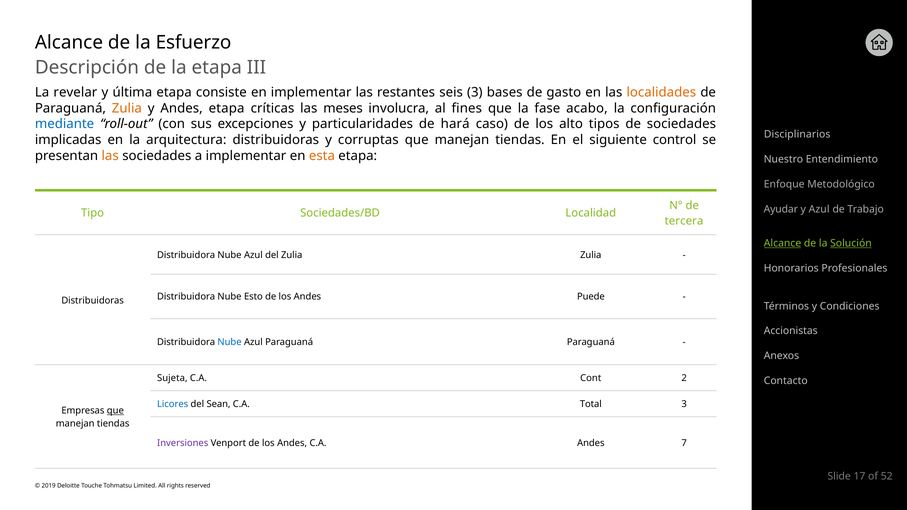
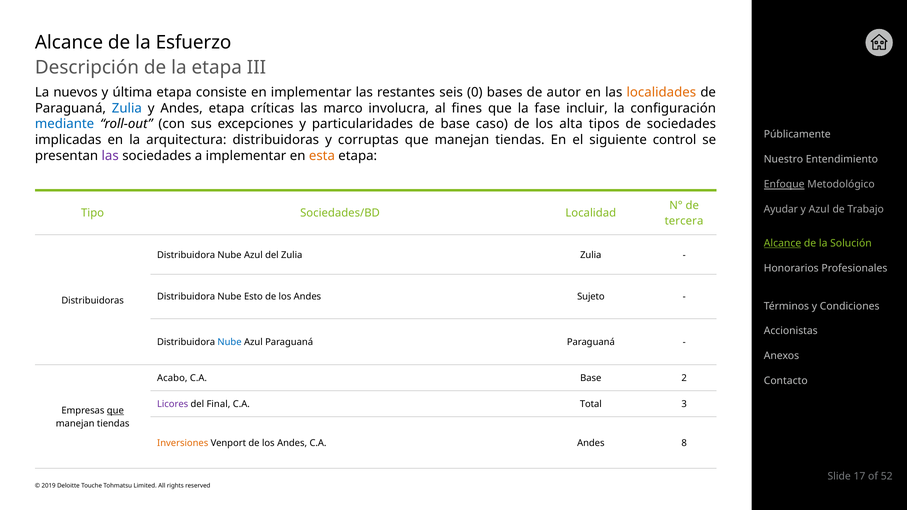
revelar: revelar -> nuevos
seis 3: 3 -> 0
gasto: gasto -> autor
Zulia at (127, 108) colour: orange -> blue
meses: meses -> marco
acabo: acabo -> incluir
de hará: hará -> base
alto: alto -> alta
Disciplinarios: Disciplinarios -> Públicamente
las at (110, 156) colour: orange -> purple
Enfoque underline: none -> present
Solución underline: present -> none
Puede: Puede -> Sujeto
Sujeta: Sujeta -> Acabo
C.A Cont: Cont -> Base
Licores colour: blue -> purple
Sean: Sean -> Final
Inversiones colour: purple -> orange
7: 7 -> 8
